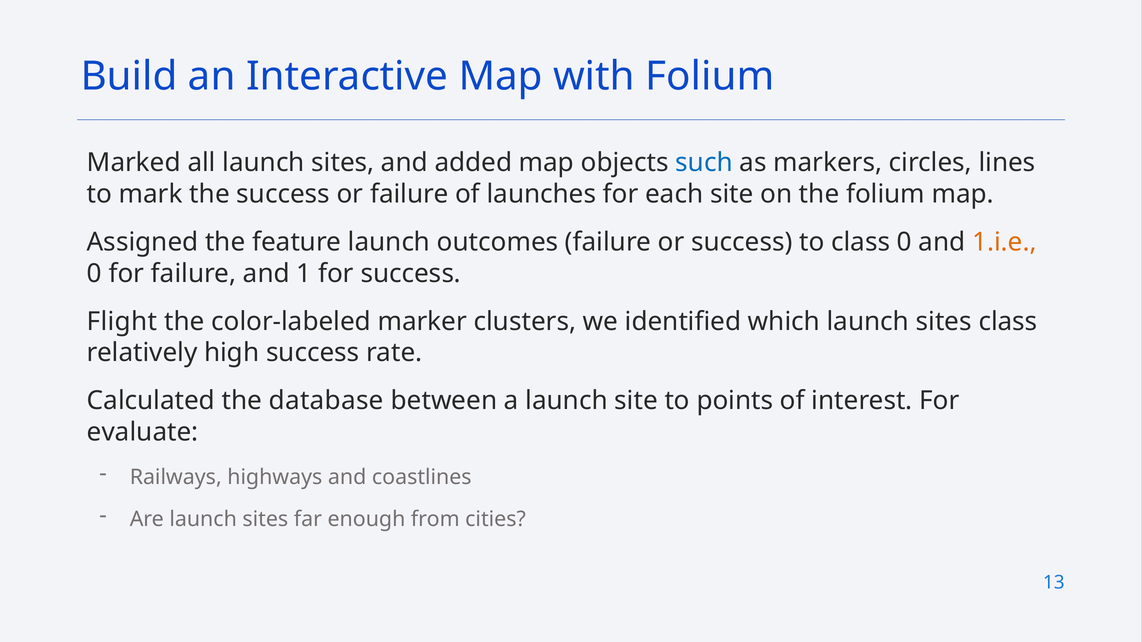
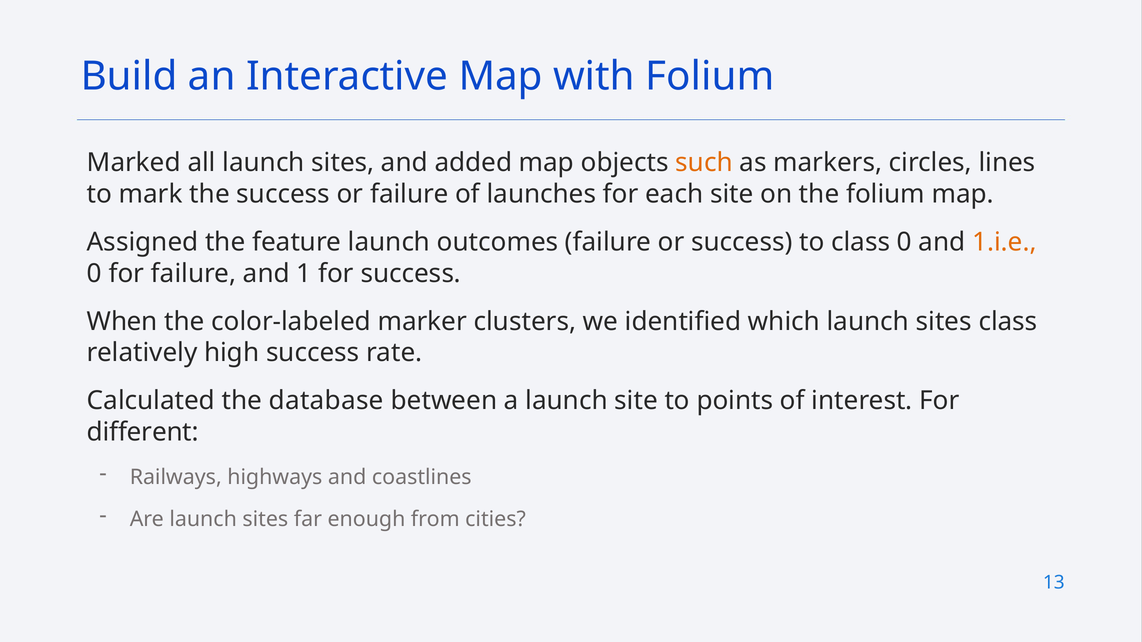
such colour: blue -> orange
Flight: Flight -> When
evaluate: evaluate -> different
